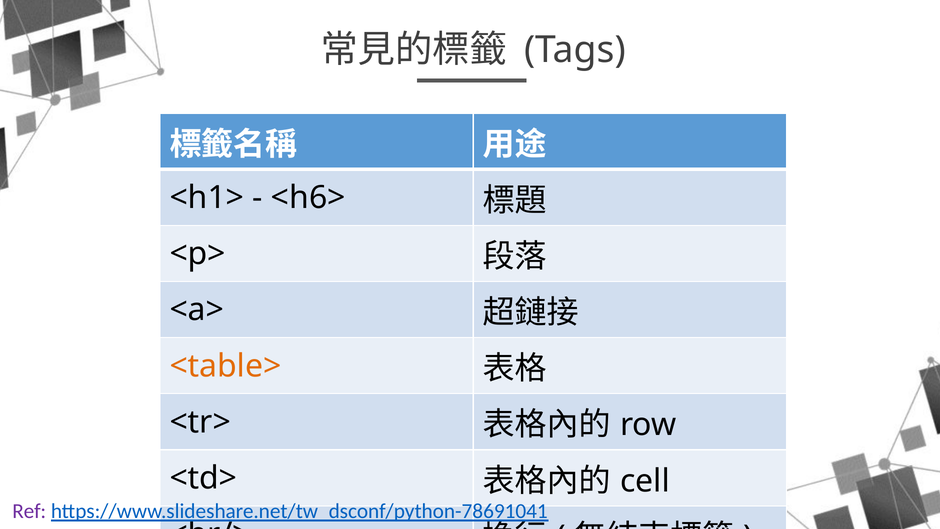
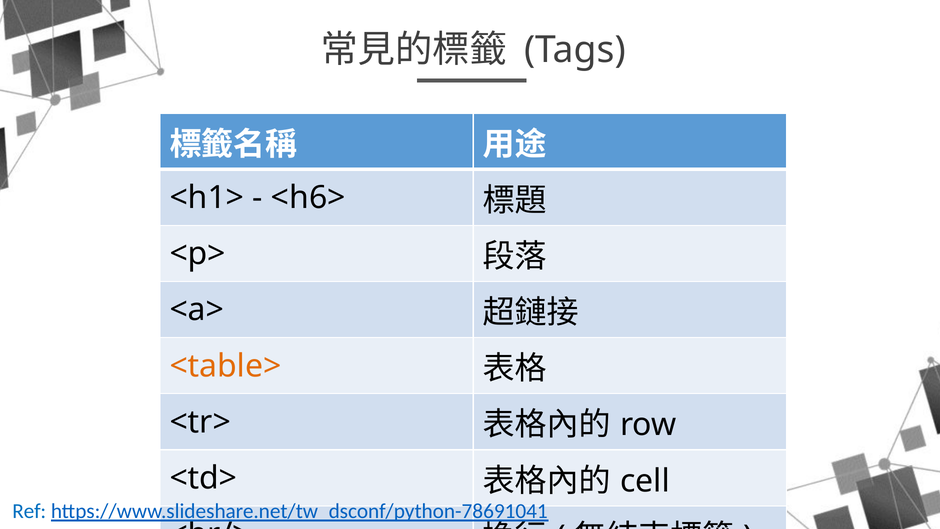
Ref colour: purple -> blue
